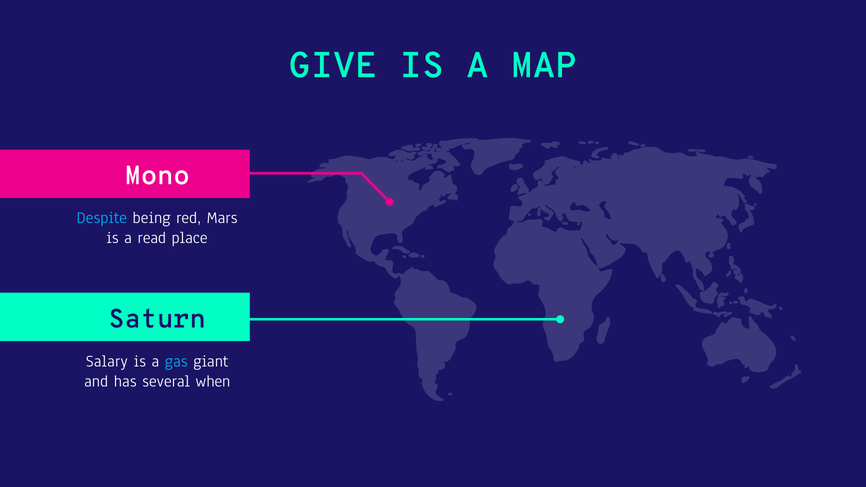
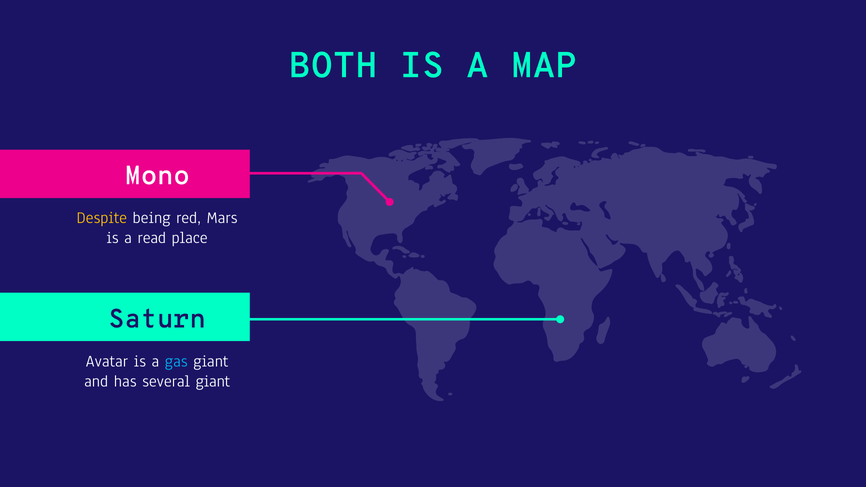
GIVE: GIVE -> BOTH
Despite colour: light blue -> yellow
Salary: Salary -> Avatar
several when: when -> giant
